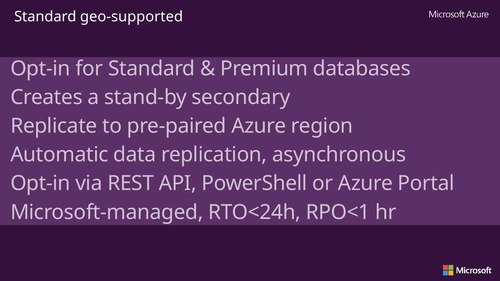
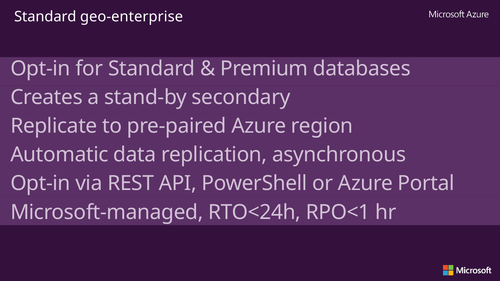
geo-supported: geo-supported -> geo-enterprise
